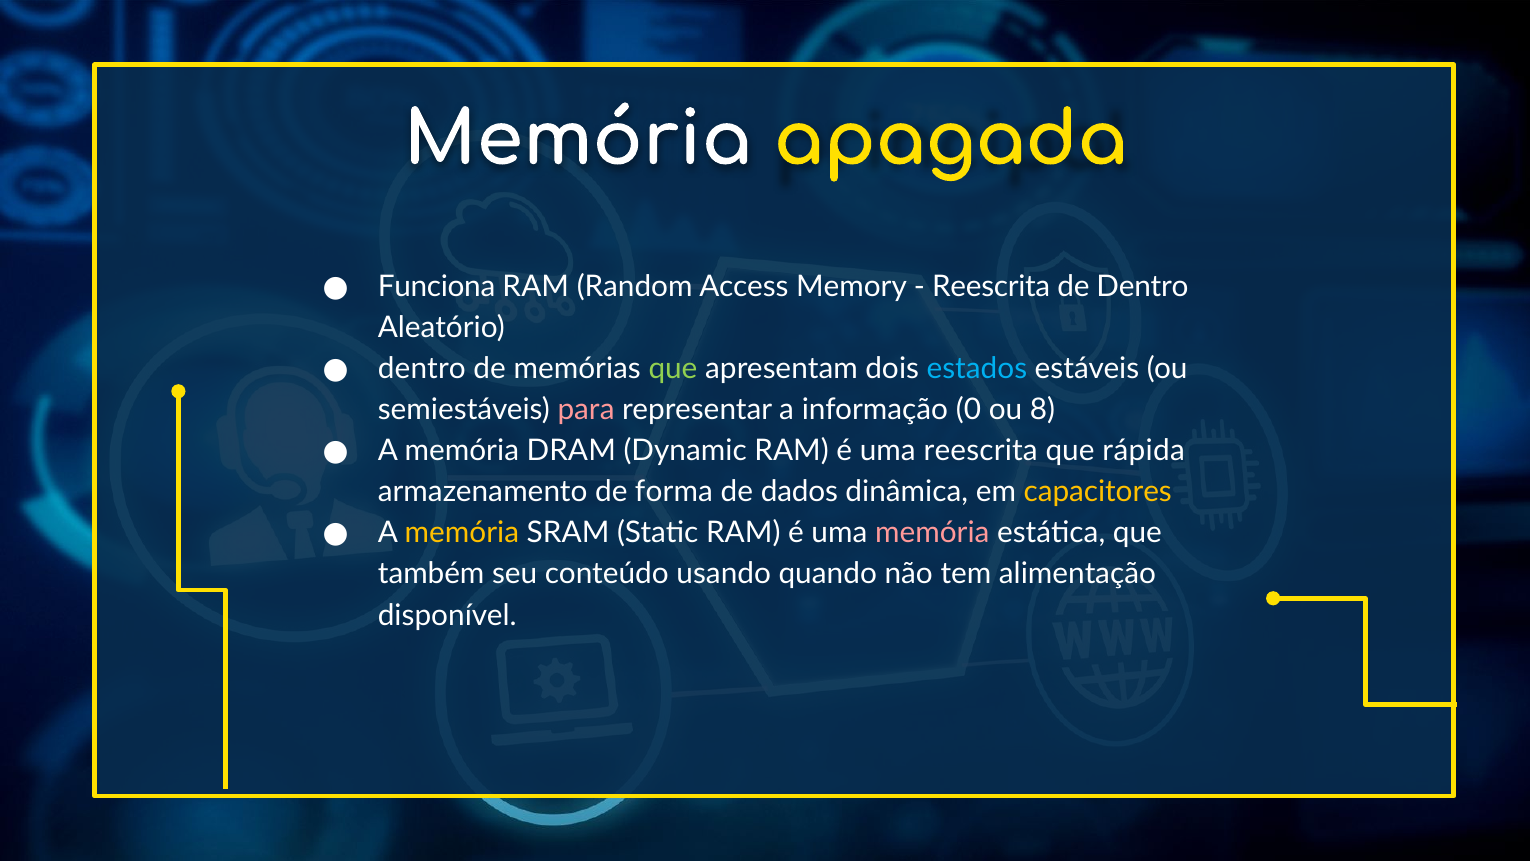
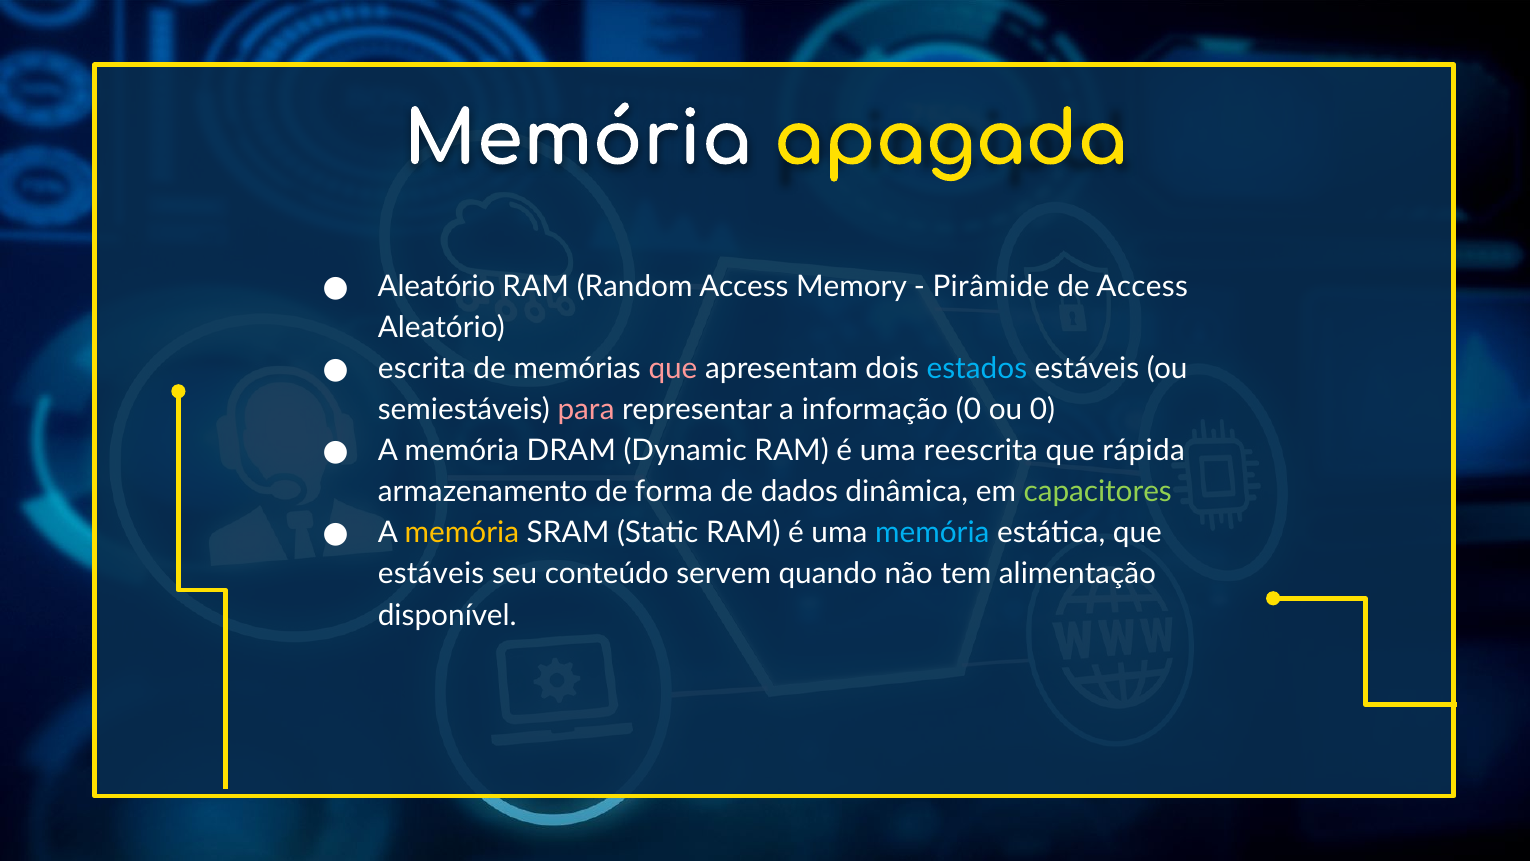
Funciona at (437, 287): Funciona -> Aleatório
Reescrita at (991, 287): Reescrita -> Pirâmide
de Dentro: Dentro -> Access
dentro at (422, 369): dentro -> escrita
que at (673, 369) colour: light green -> pink
ou 8: 8 -> 0
capacitores colour: yellow -> light green
memória at (932, 533) colour: pink -> light blue
também at (431, 574): também -> estáveis
usando: usando -> servem
